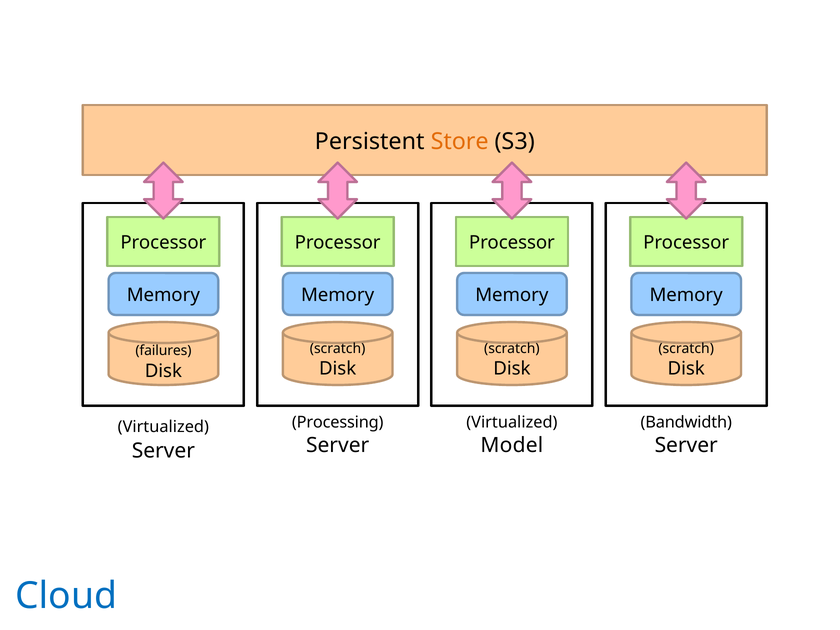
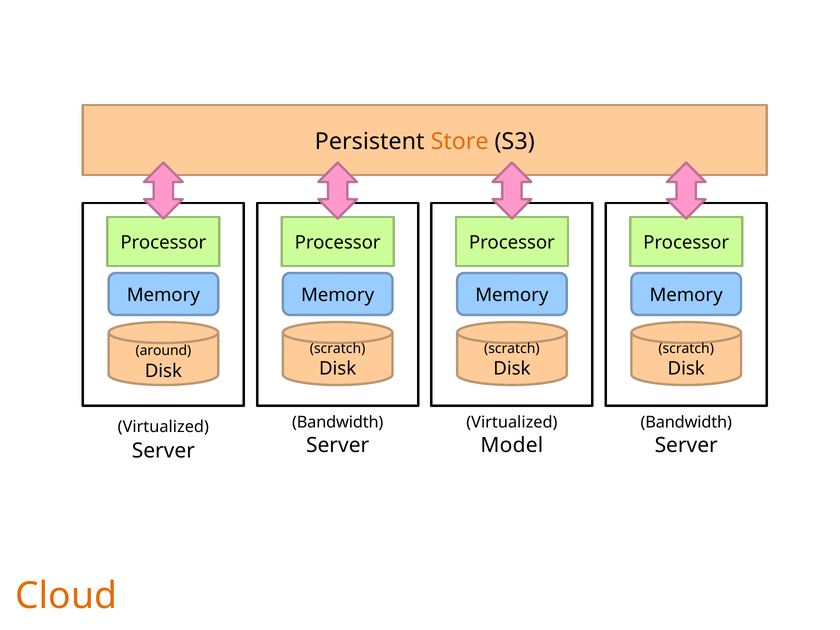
failures: failures -> around
Processing at (338, 422): Processing -> Bandwidth
Cloud colour: blue -> orange
